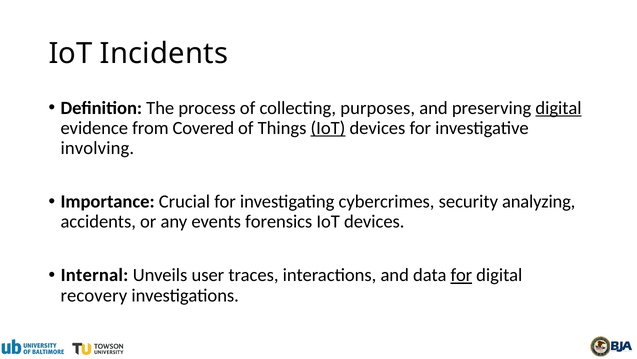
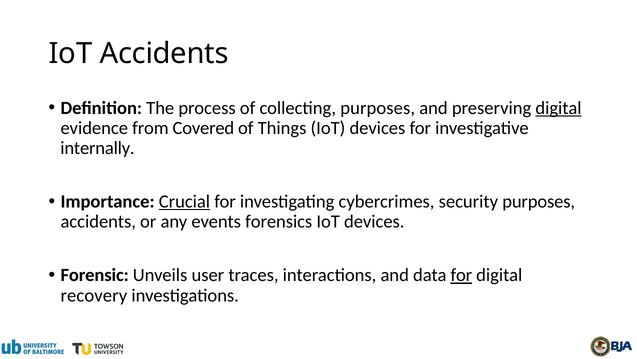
IoT Incidents: Incidents -> Accidents
IoT at (328, 128) underline: present -> none
involving: involving -> internally
Crucial underline: none -> present
security analyzing: analyzing -> purposes
Internal: Internal -> Forensic
